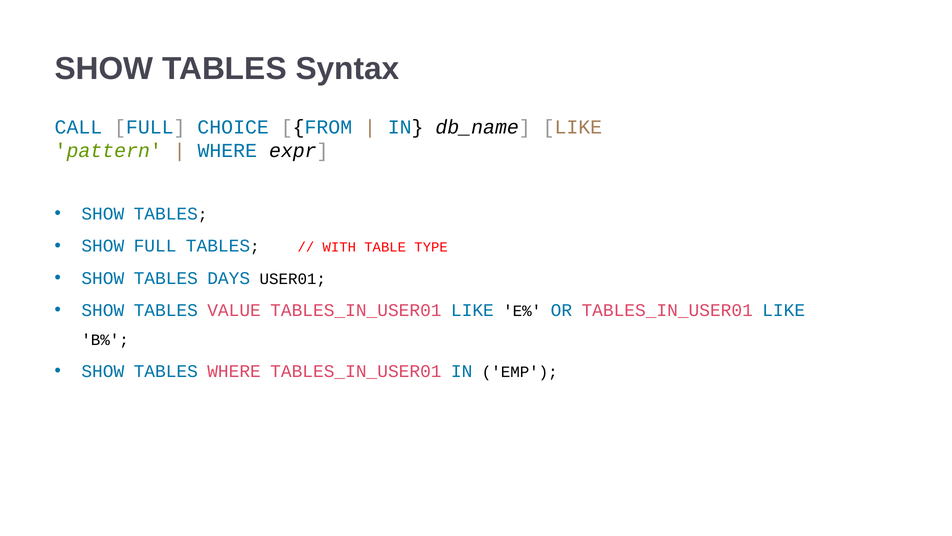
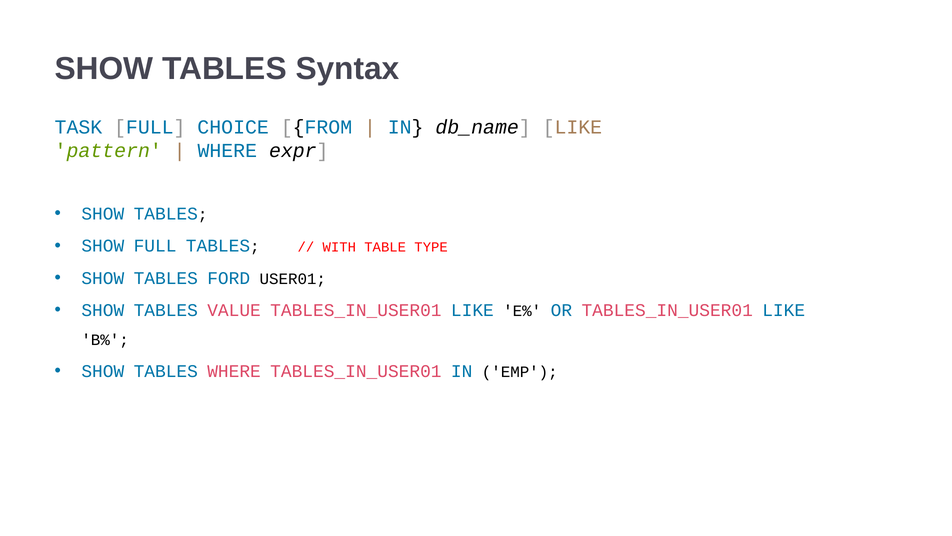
CALL: CALL -> TASK
DAYS: DAYS -> FORD
